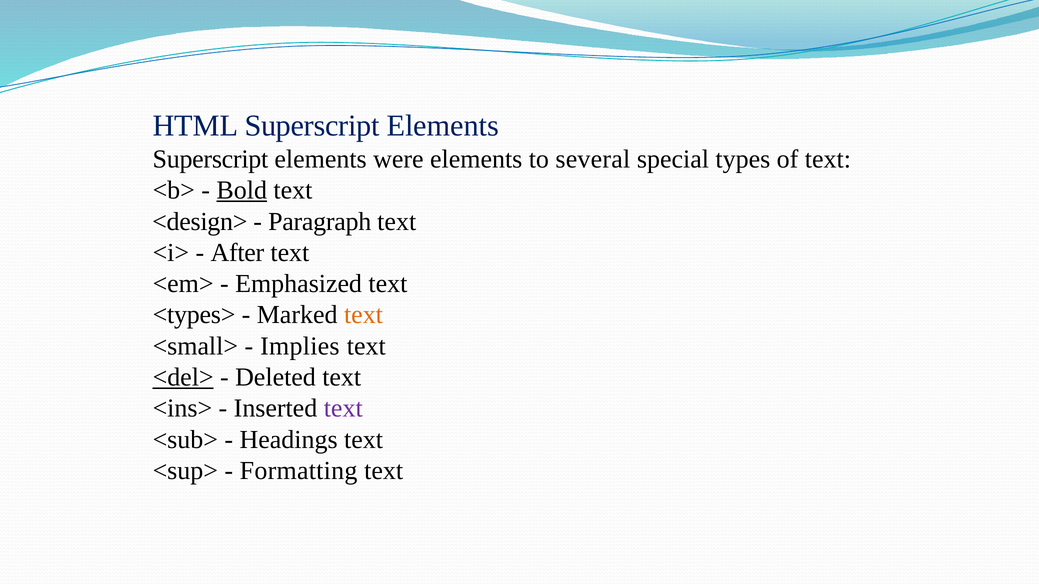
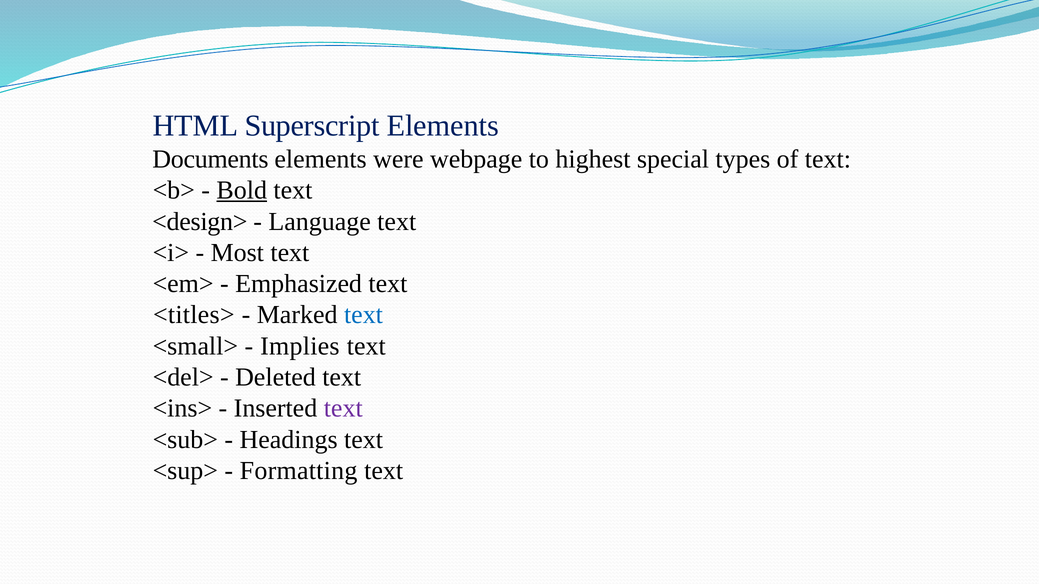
Superscript at (210, 159): Superscript -> Documents
were elements: elements -> webpage
several: several -> highest
Paragraph: Paragraph -> Language
After: After -> Most
<types>: <types> -> <titles>
text at (363, 315) colour: orange -> blue
<del> underline: present -> none
